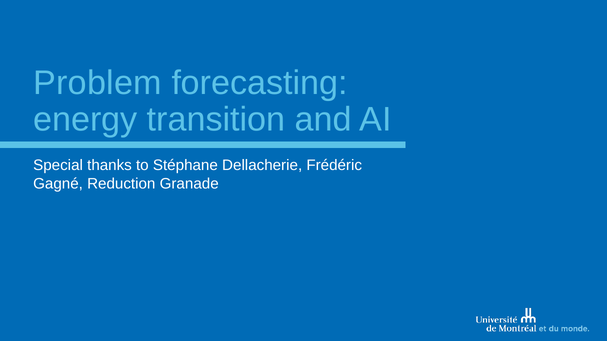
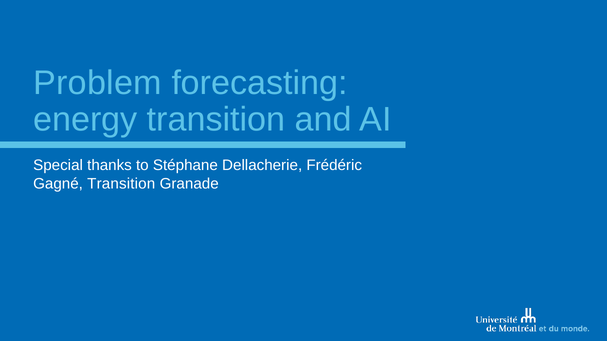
Gagné Reduction: Reduction -> Transition
